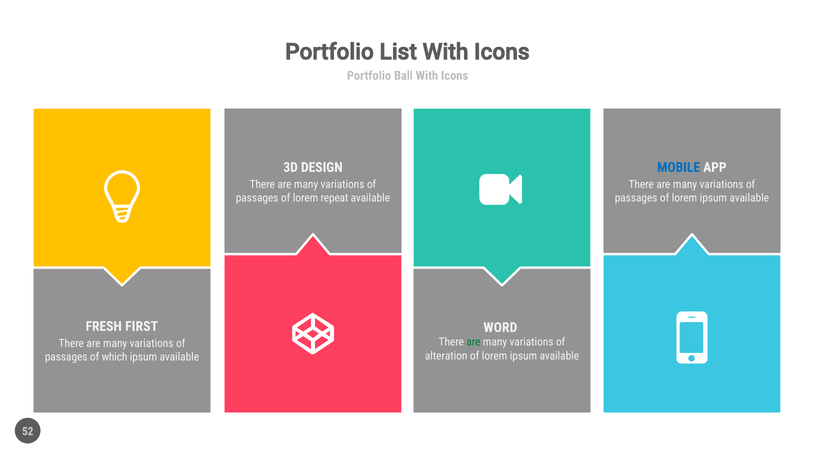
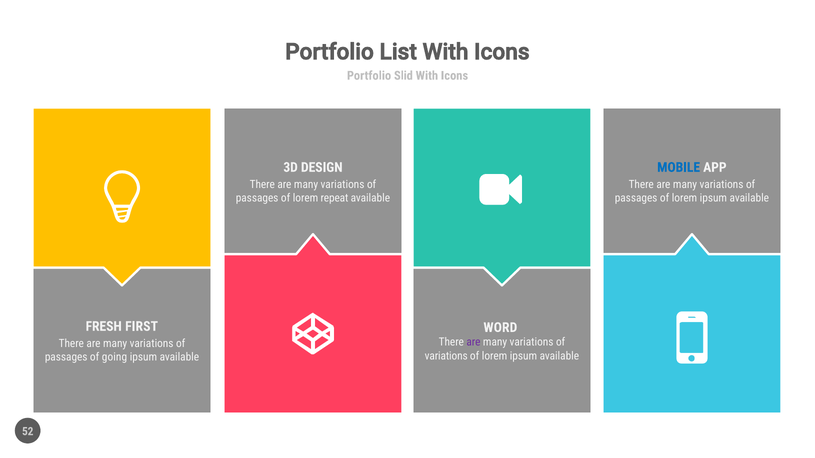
Ball: Ball -> Slid
are at (473, 343) colour: green -> purple
alteration at (446, 356): alteration -> variations
which: which -> going
